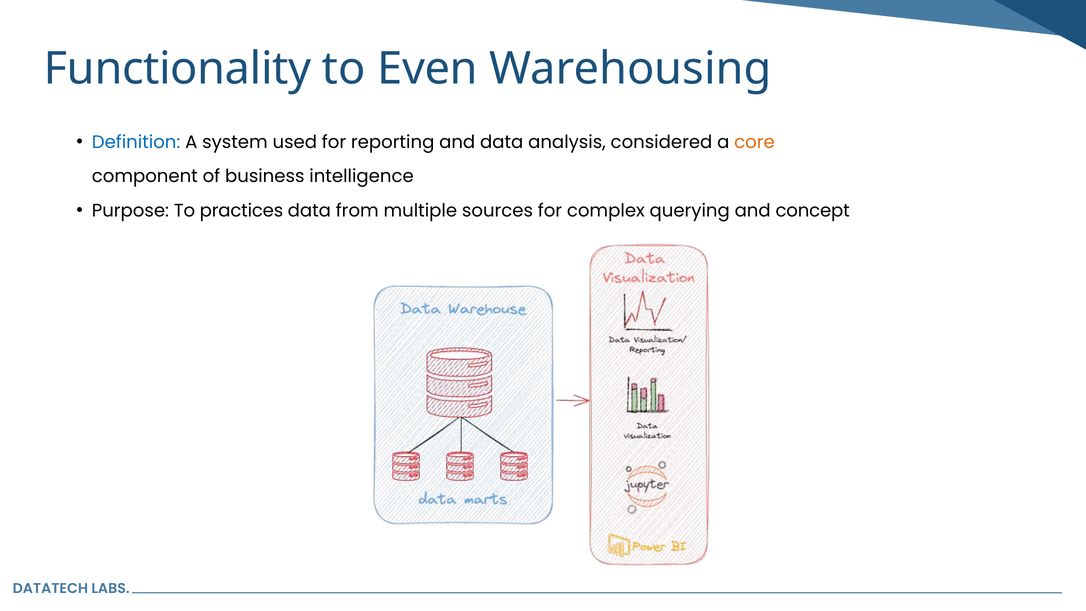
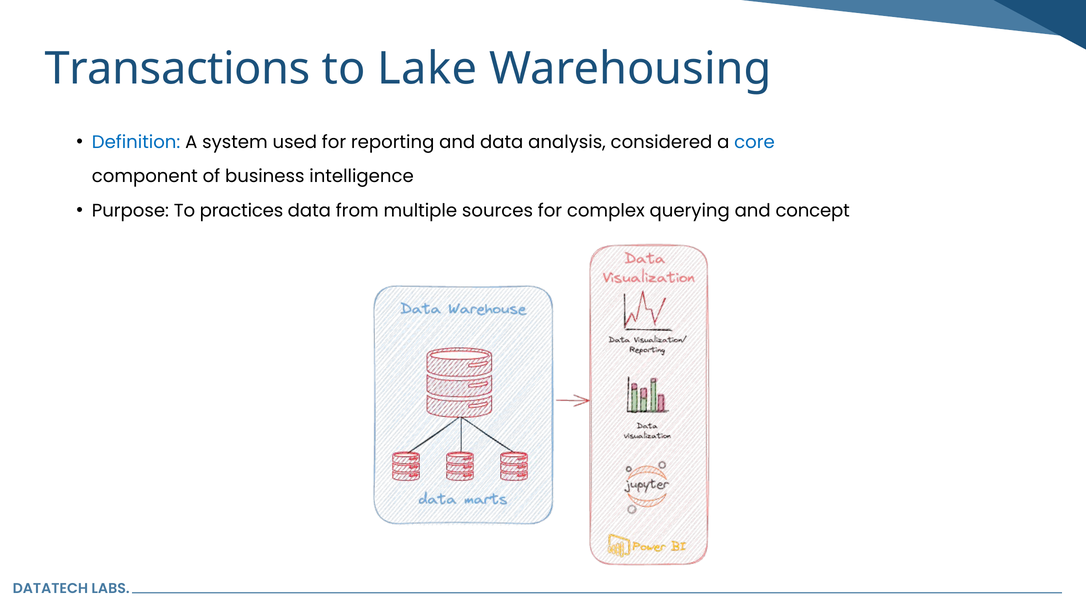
Functionality: Functionality -> Transactions
Even: Even -> Lake
core colour: orange -> blue
